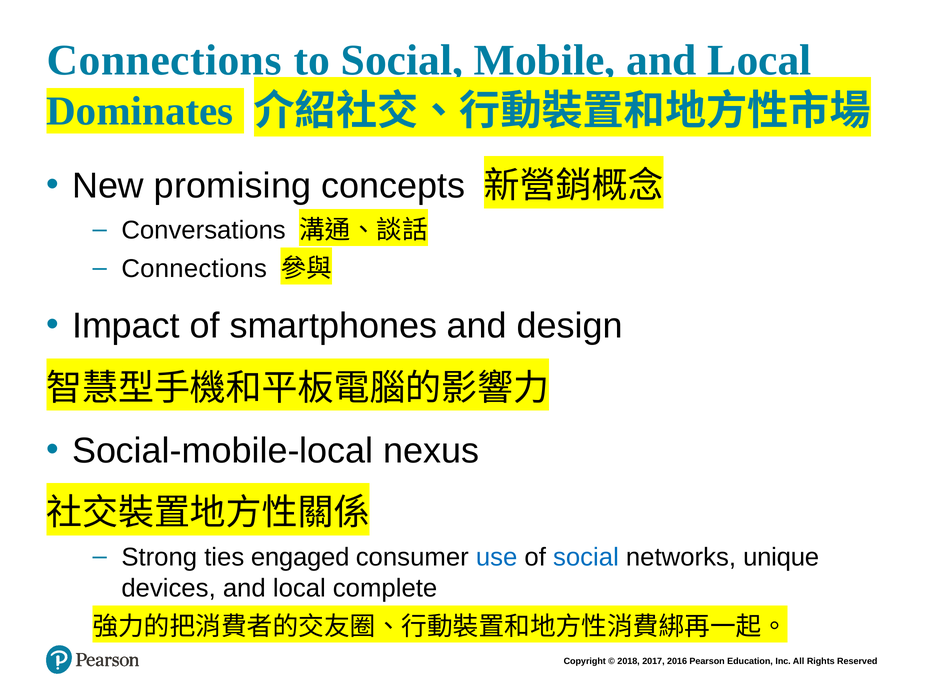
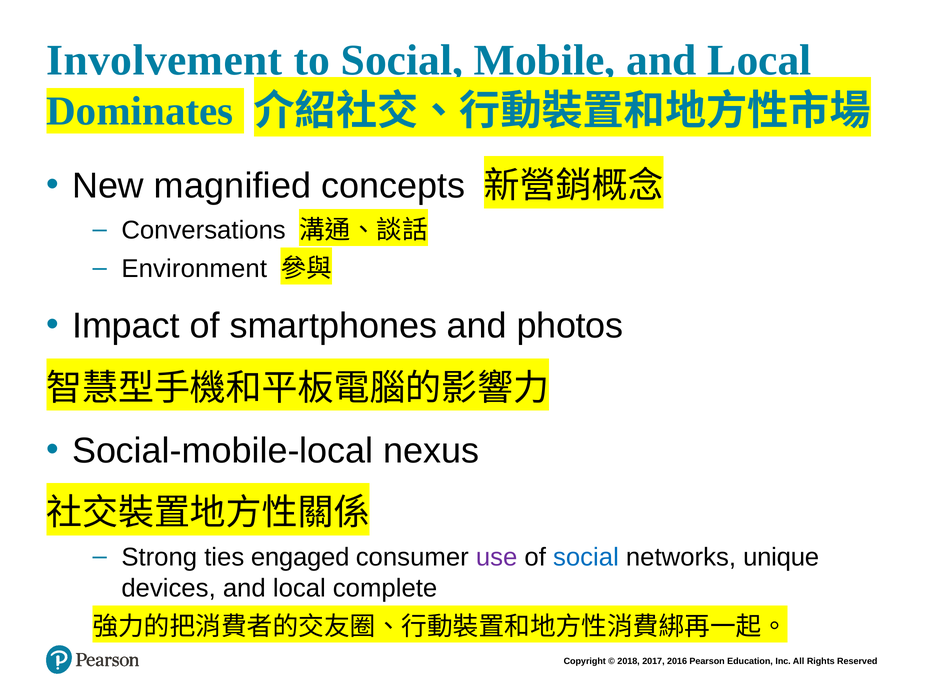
Connections at (164, 60): Connections -> Involvement
promising: promising -> magnified
Connections at (194, 269): Connections -> Environment
design: design -> photos
use colour: blue -> purple
